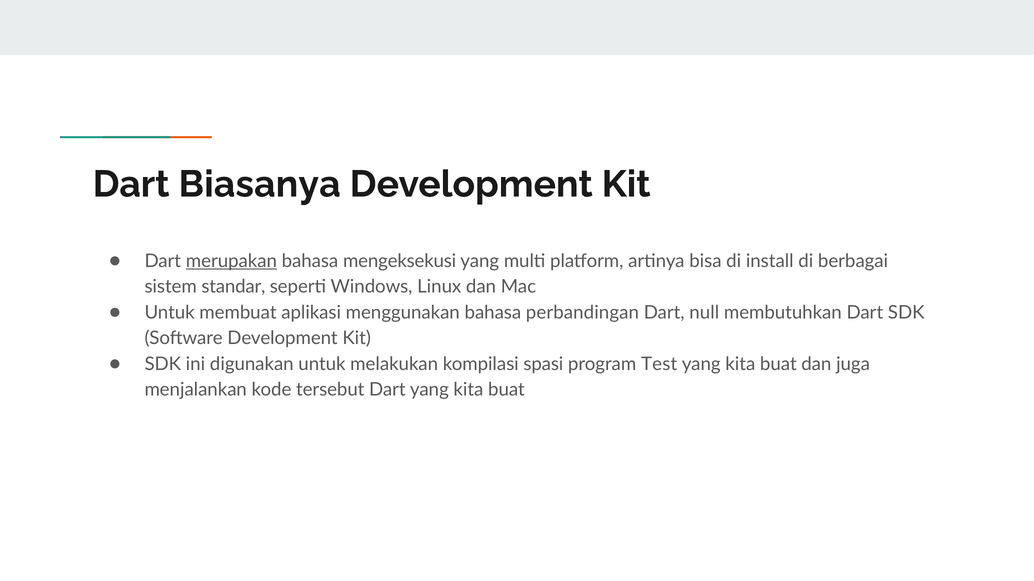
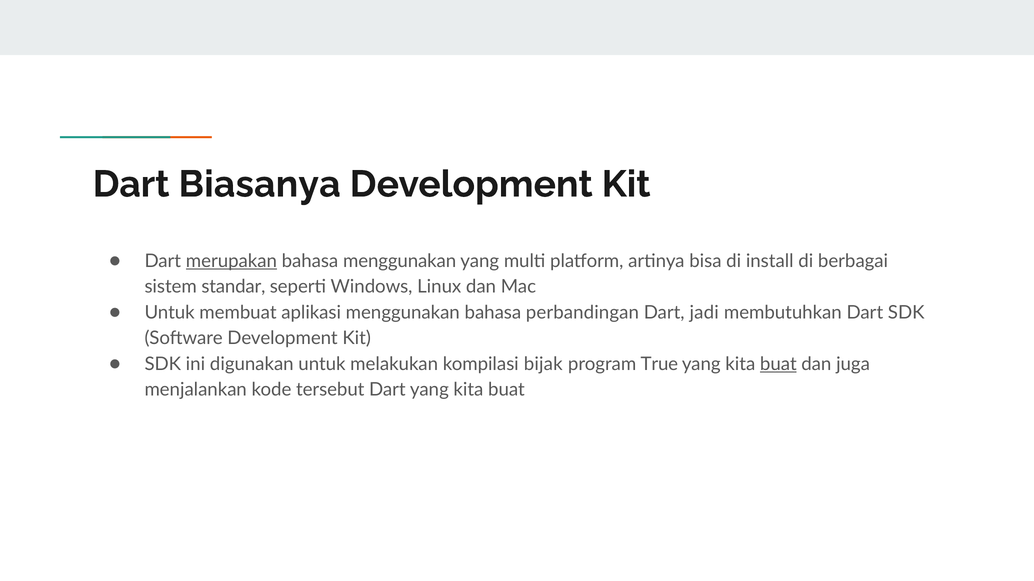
bahasa mengeksekusi: mengeksekusi -> menggunakan
null: null -> jadi
spasi: spasi -> bijak
Test: Test -> True
buat at (778, 364) underline: none -> present
